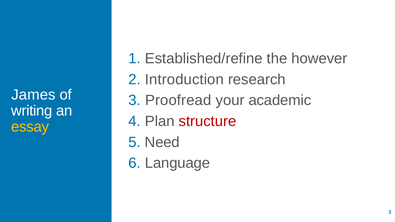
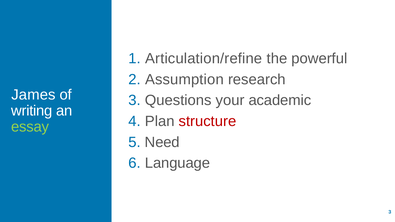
Established/refine: Established/refine -> Articulation/refine
however: however -> powerful
Introduction: Introduction -> Assumption
Proofread: Proofread -> Questions
essay colour: yellow -> light green
